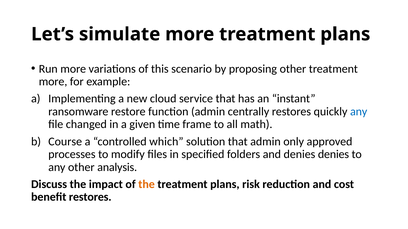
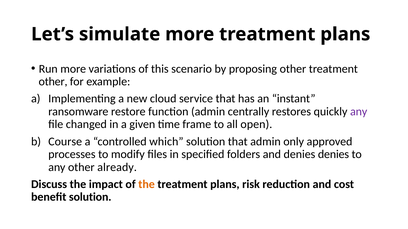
more at (53, 82): more -> other
any at (359, 112) colour: blue -> purple
math: math -> open
analysis: analysis -> already
benefit restores: restores -> solution
